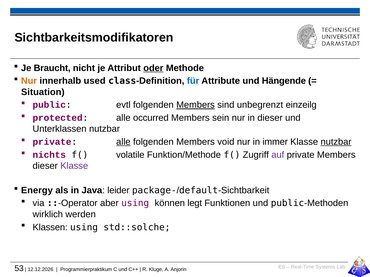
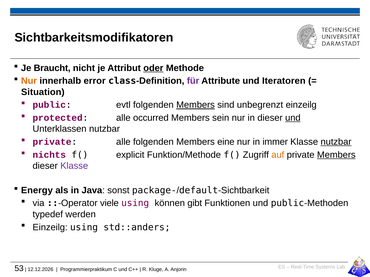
used: used -> error
für colour: blue -> purple
Hängende: Hängende -> Iteratoren
und at (293, 118) underline: none -> present
alle at (123, 142) underline: present -> none
void: void -> eine
volatile: volatile -> explicit
auf colour: purple -> orange
Members at (336, 155) underline: none -> present
leider: leider -> sonst
aber: aber -> viele
legt: legt -> gibt
wirklich: wirklich -> typedef
Klassen at (50, 228): Klassen -> Einzeilg
std::solche: std::solche -> std::anders
